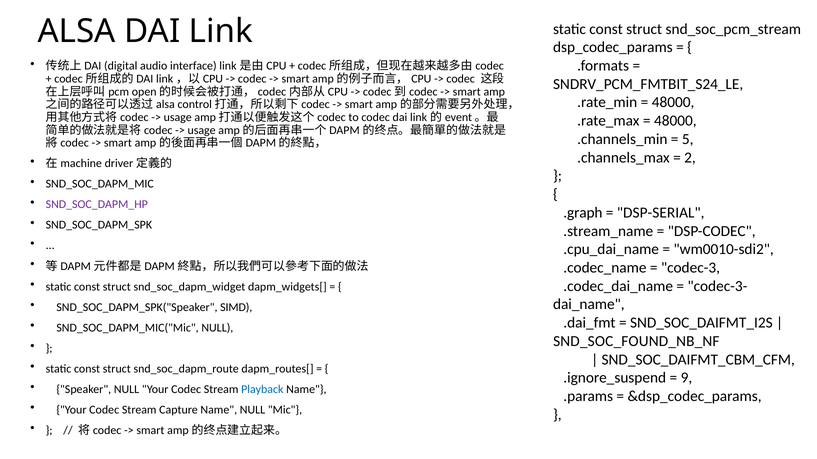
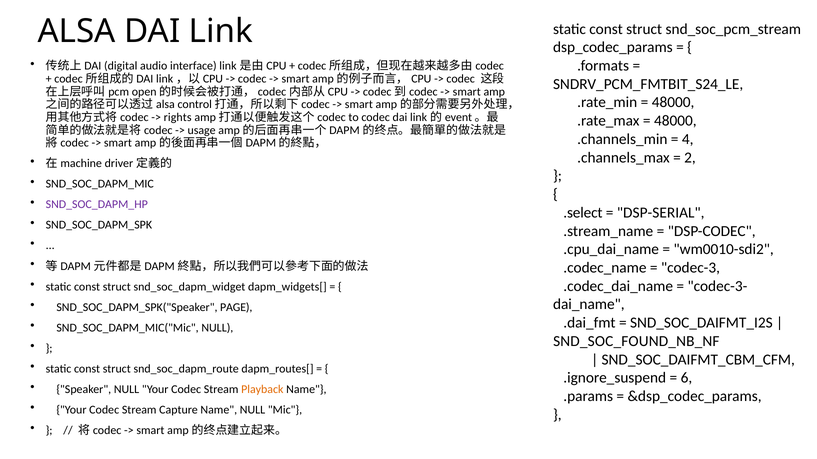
usage at (178, 117): usage -> rights
5: 5 -> 4
.graph: .graph -> .select
SIMD: SIMD -> PAGE
9: 9 -> 6
Playback colour: blue -> orange
